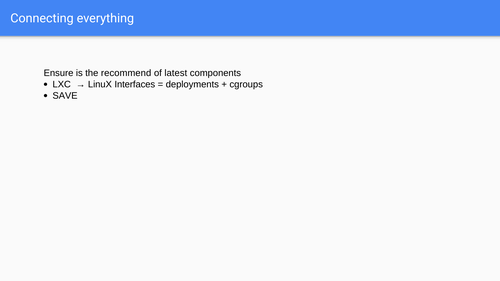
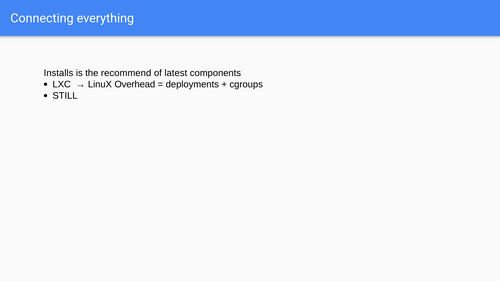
Ensure: Ensure -> Installs
Interfaces: Interfaces -> Overhead
SAVE: SAVE -> STILL
